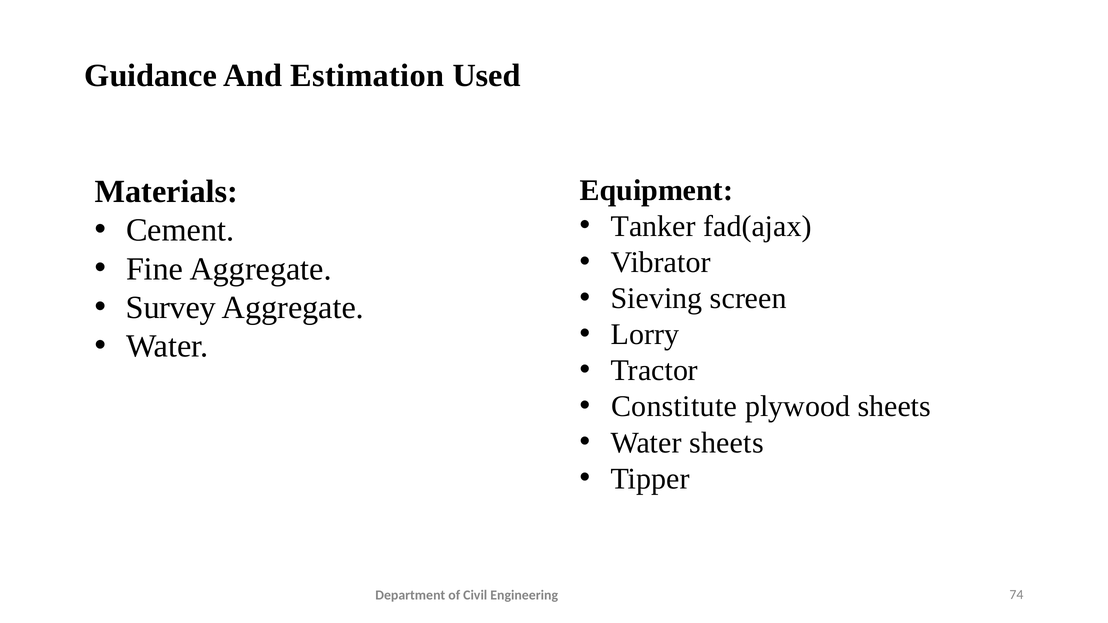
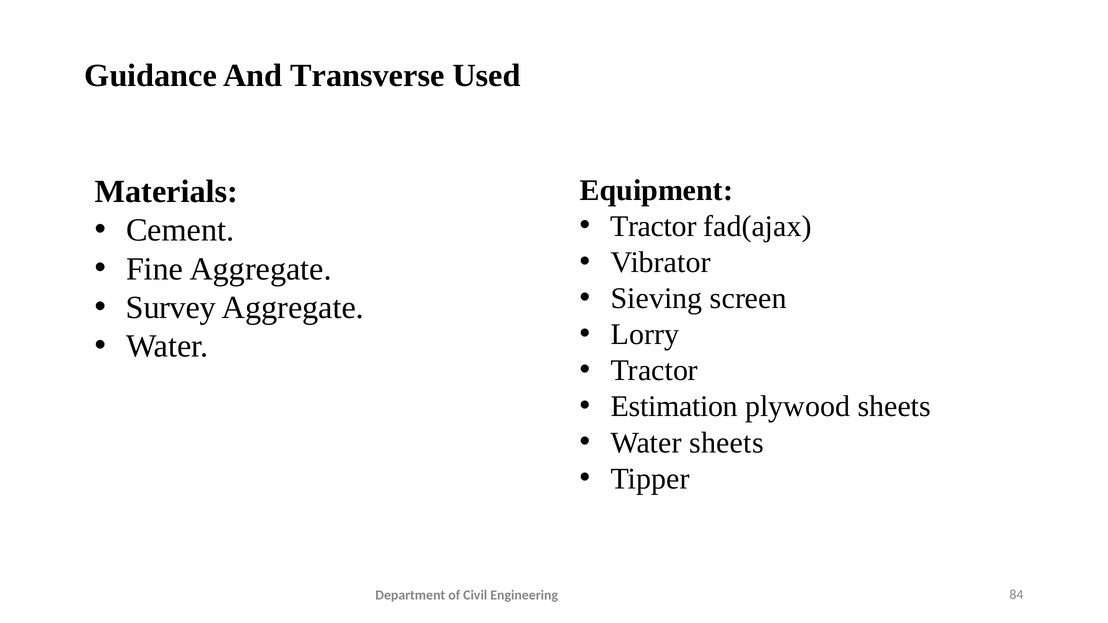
Estimation: Estimation -> Transverse
Tanker at (653, 226): Tanker -> Tractor
Constitute: Constitute -> Estimation
74: 74 -> 84
